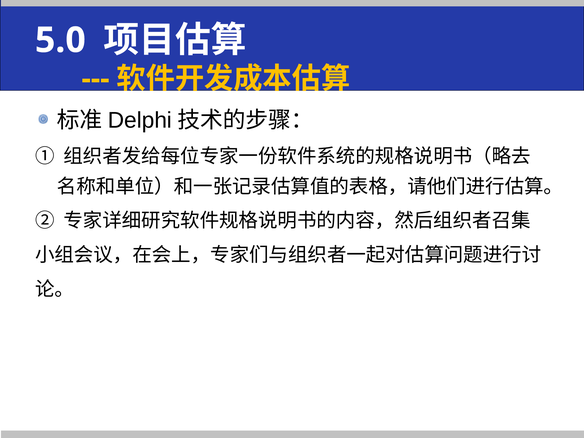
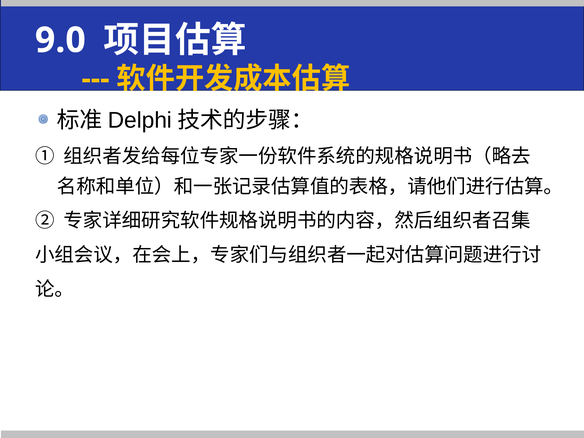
5.0: 5.0 -> 9.0
